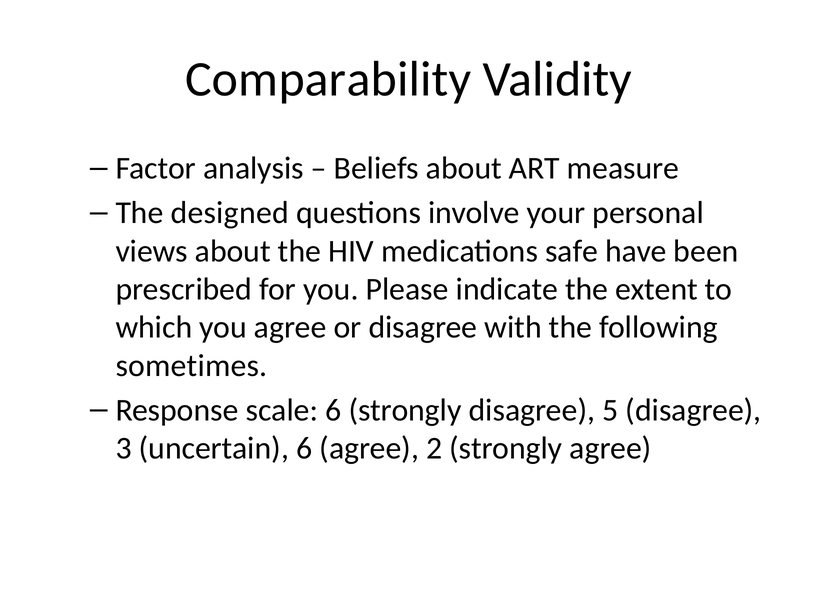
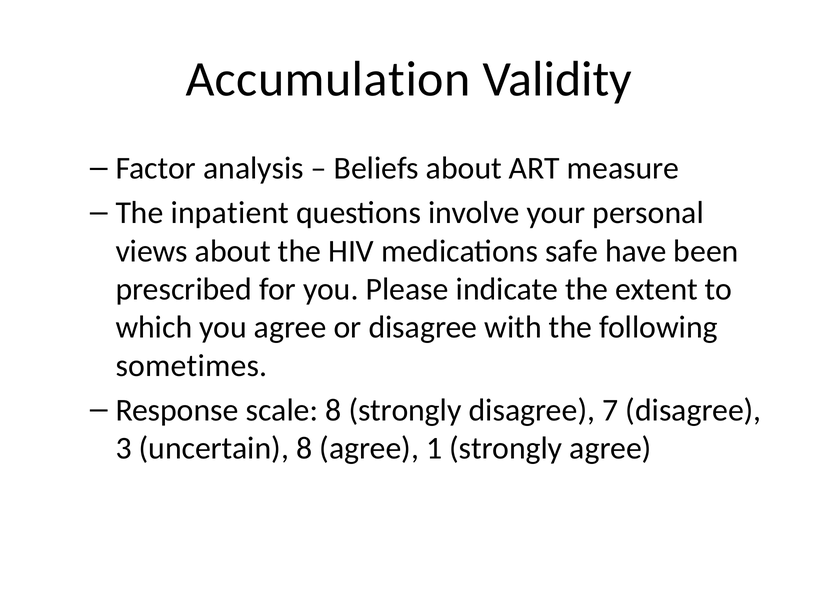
Comparability: Comparability -> Accumulation
designed: designed -> inpatient
scale 6: 6 -> 8
5: 5 -> 7
uncertain 6: 6 -> 8
2: 2 -> 1
